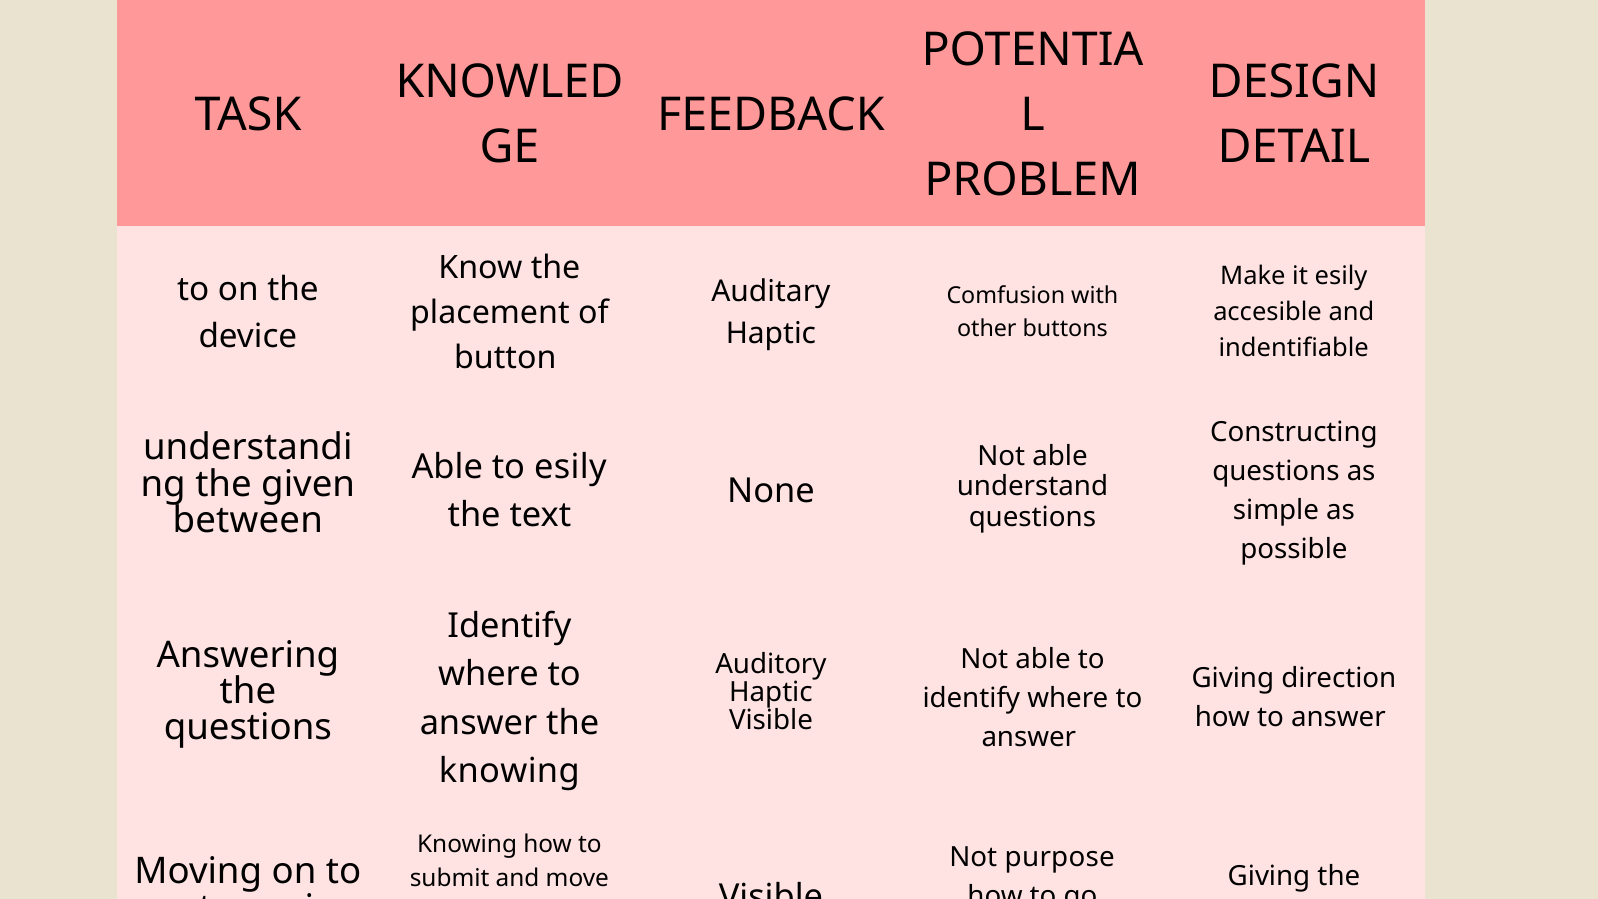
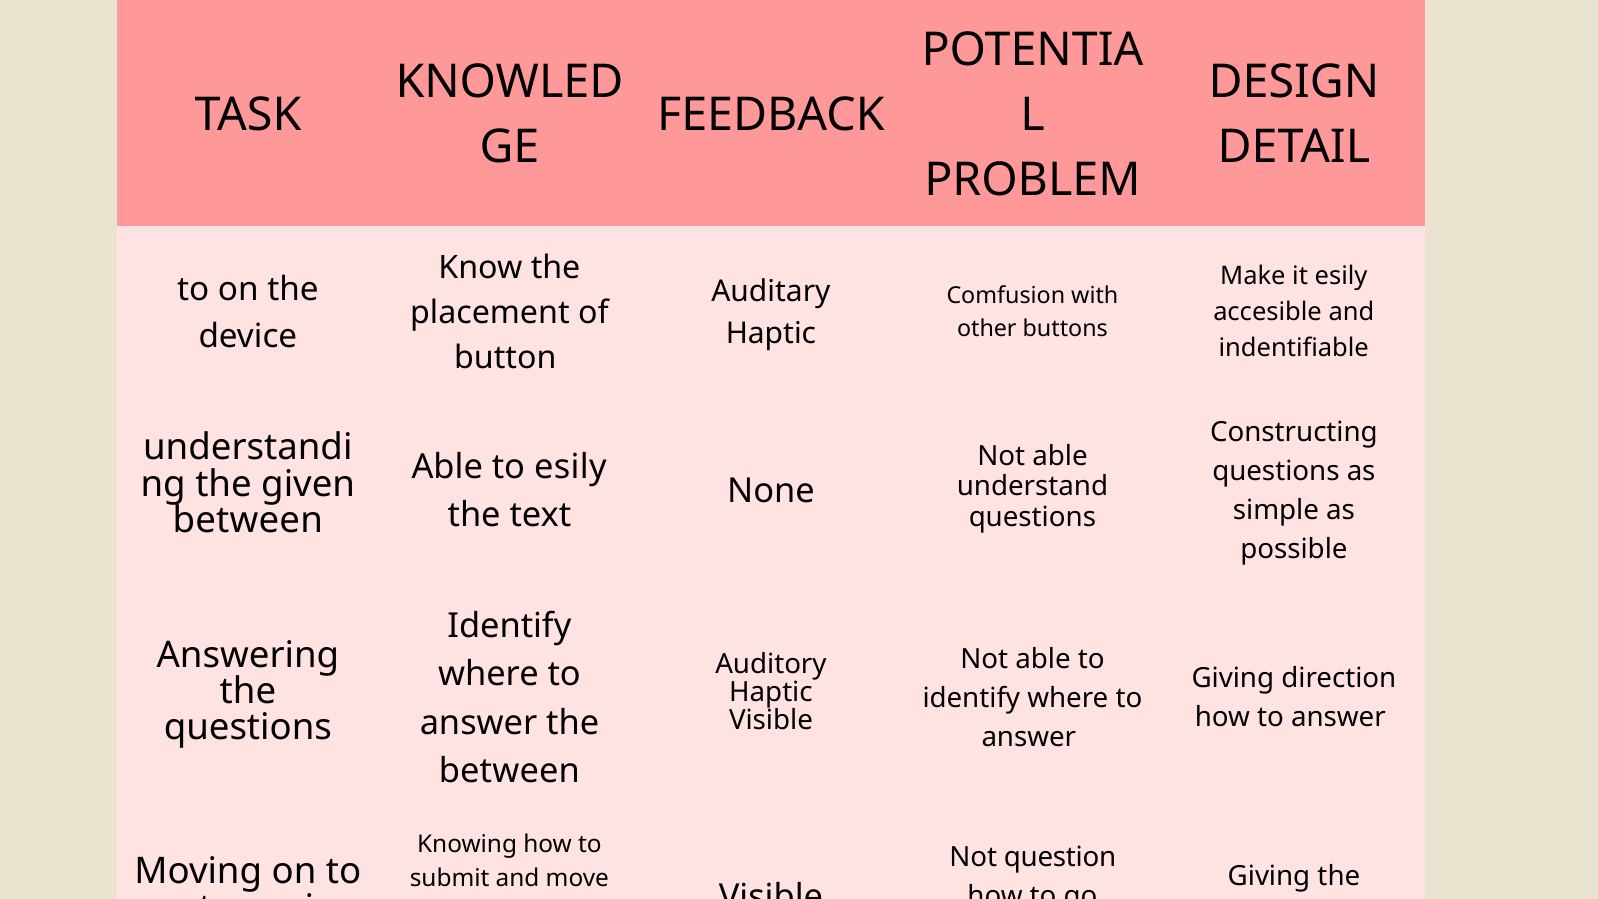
knowing at (509, 771): knowing -> between
Not purpose: purpose -> question
